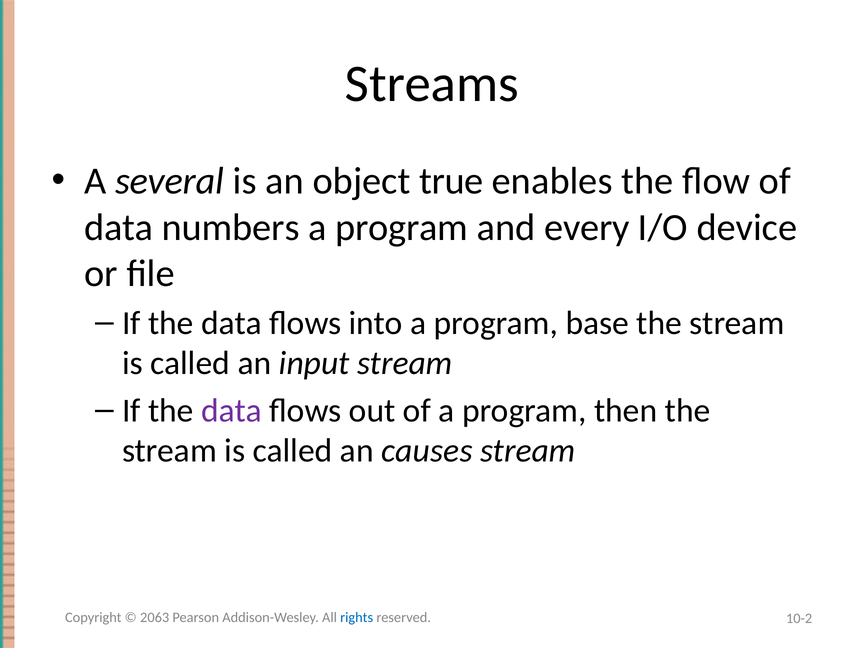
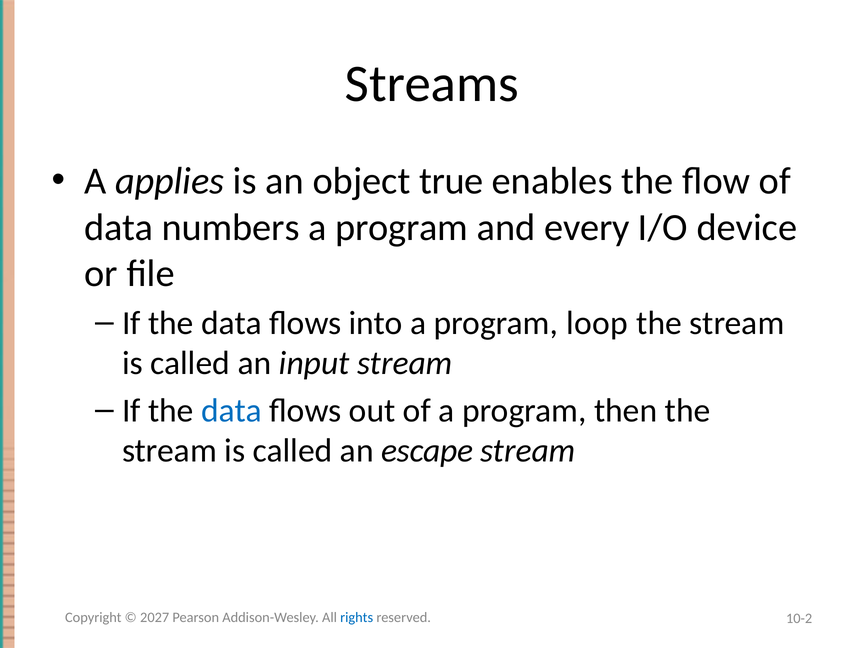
several: several -> applies
base: base -> loop
data at (232, 410) colour: purple -> blue
causes: causes -> escape
2063: 2063 -> 2027
